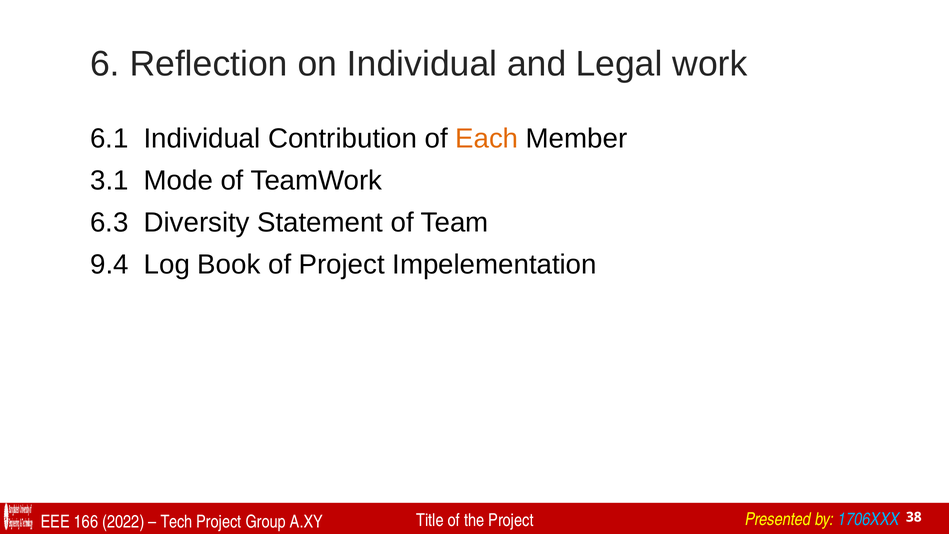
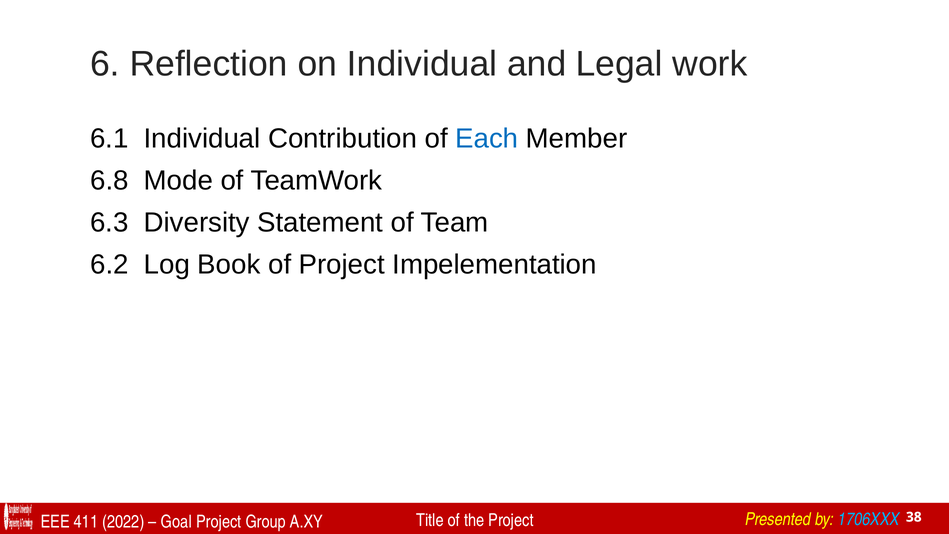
Each colour: orange -> blue
3.1: 3.1 -> 6.8
9.4: 9.4 -> 6.2
166: 166 -> 411
Tech: Tech -> Goal
